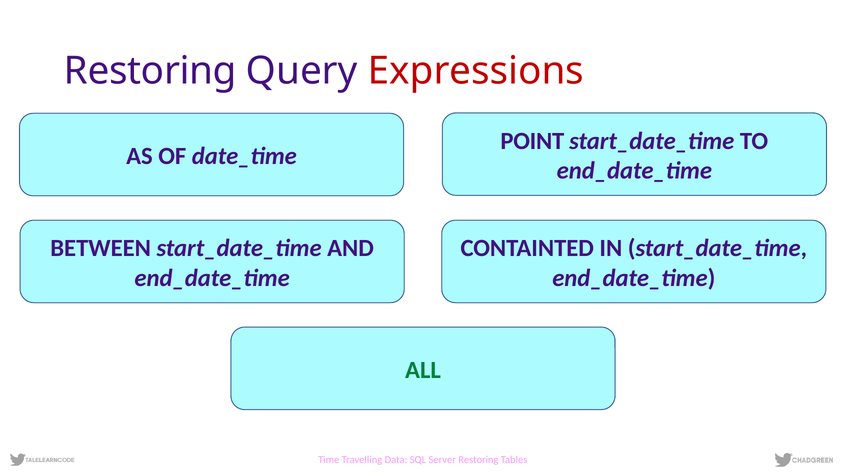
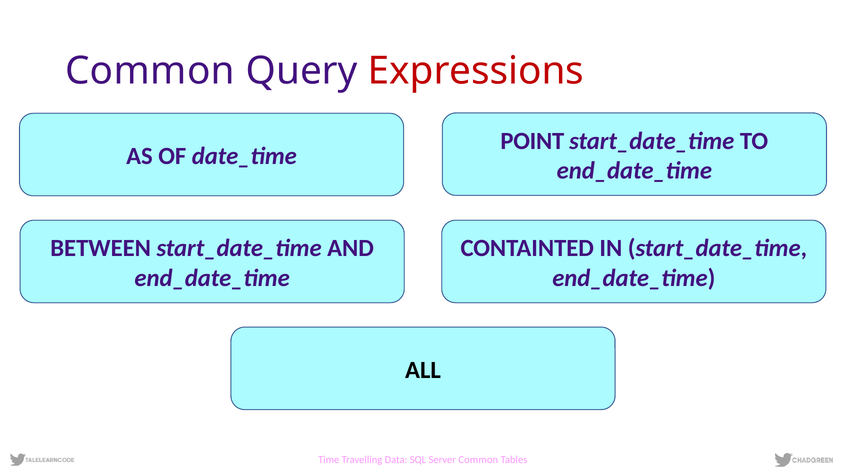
Restoring at (150, 71): Restoring -> Common
ALL colour: green -> black
Restoring at (478, 460): Restoring -> Common
